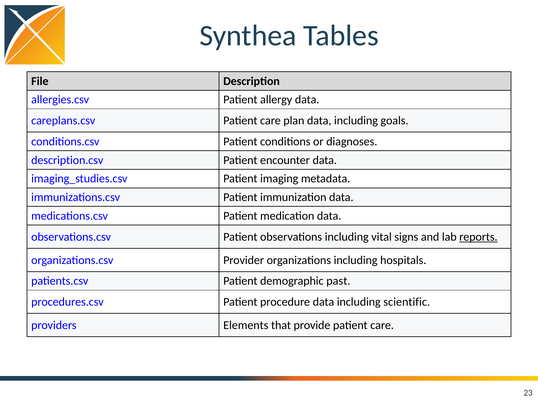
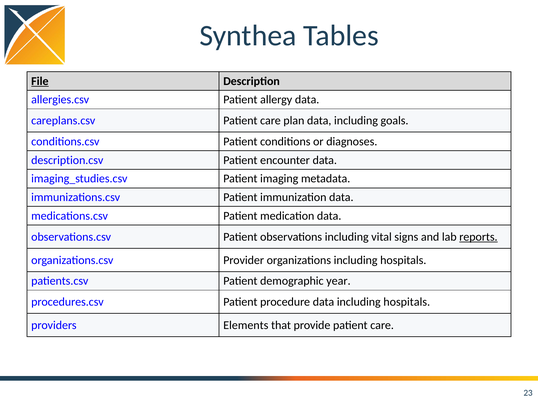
File underline: none -> present
past: past -> year
data including scientific: scientific -> hospitals
